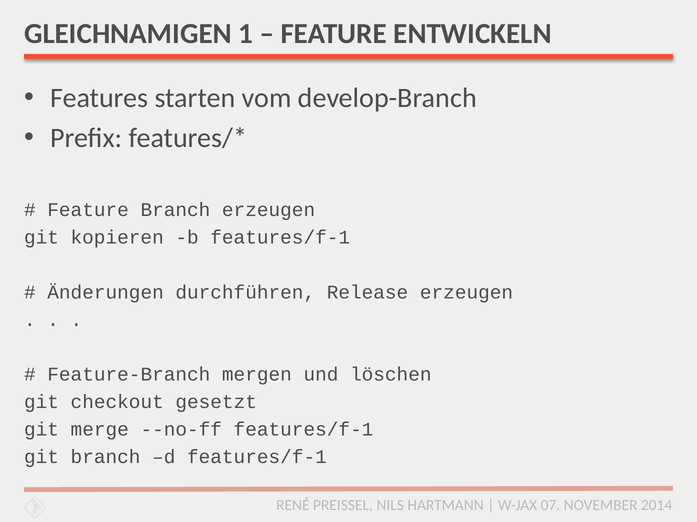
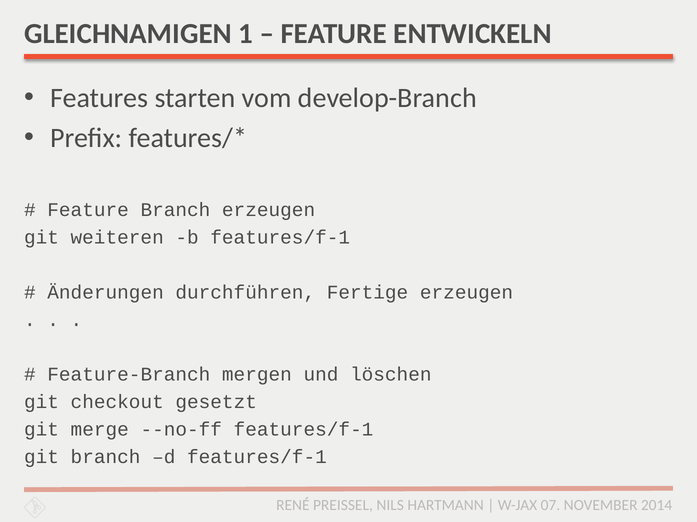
kopieren: kopieren -> weiteren
Release: Release -> Fertige
